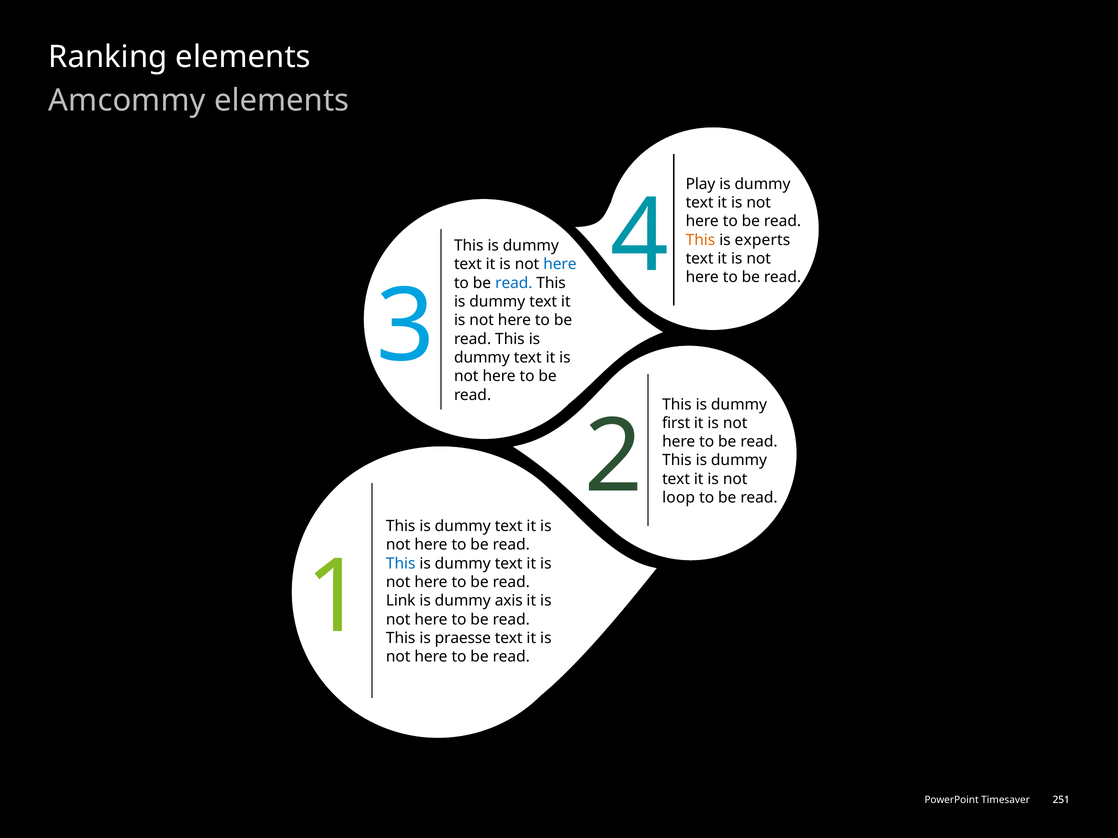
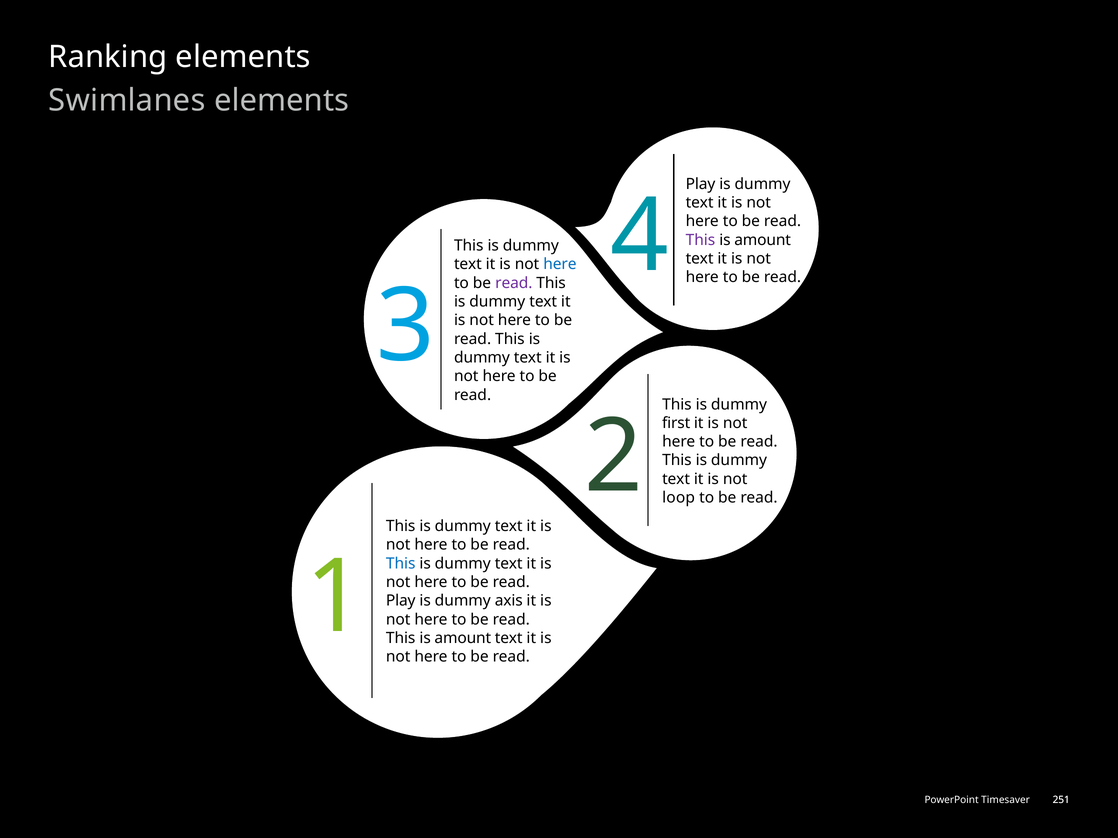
Amcommy: Amcommy -> Swimlanes
This at (700, 240) colour: orange -> purple
experts at (762, 240): experts -> amount
read at (514, 283) colour: blue -> purple
Link at (401, 601): Link -> Play
praesse at (463, 638): praesse -> amount
